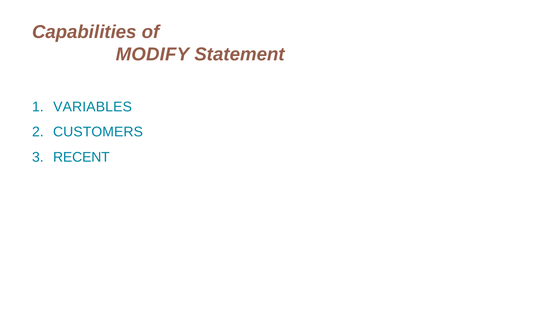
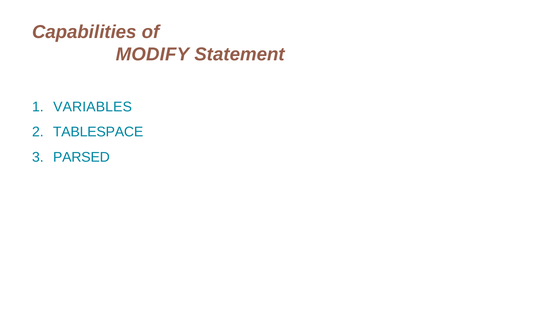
CUSTOMERS: CUSTOMERS -> TABLESPACE
RECENT: RECENT -> PARSED
